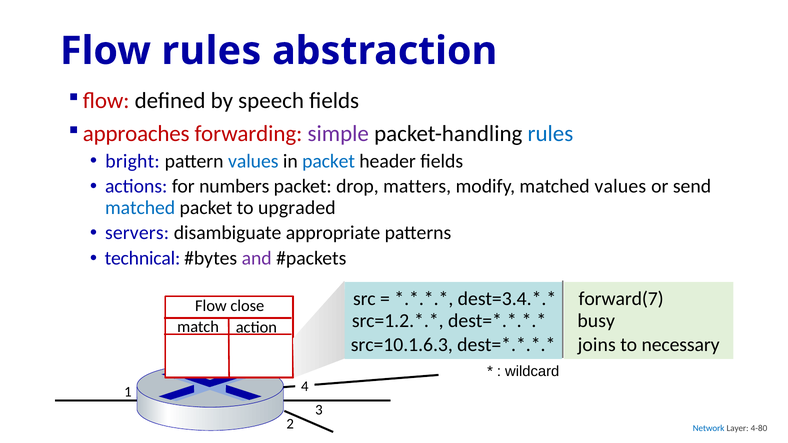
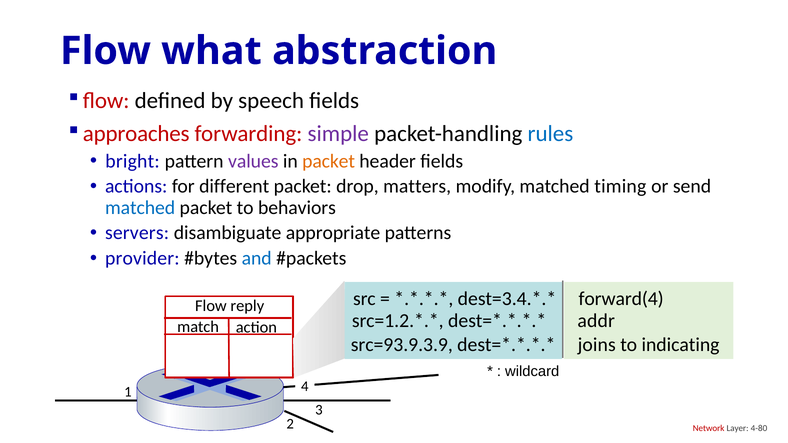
Flow rules: rules -> what
values at (253, 161) colour: blue -> purple
packet at (329, 161) colour: blue -> orange
numbers: numbers -> different
matched values: values -> timing
upgraded: upgraded -> behaviors
technical: technical -> provider
and colour: purple -> blue
forward(7: forward(7 -> forward(4
close: close -> reply
busy: busy -> addr
src=10.1.6.3: src=10.1.6.3 -> src=93.9.3.9
necessary: necessary -> indicating
Network colour: blue -> red
